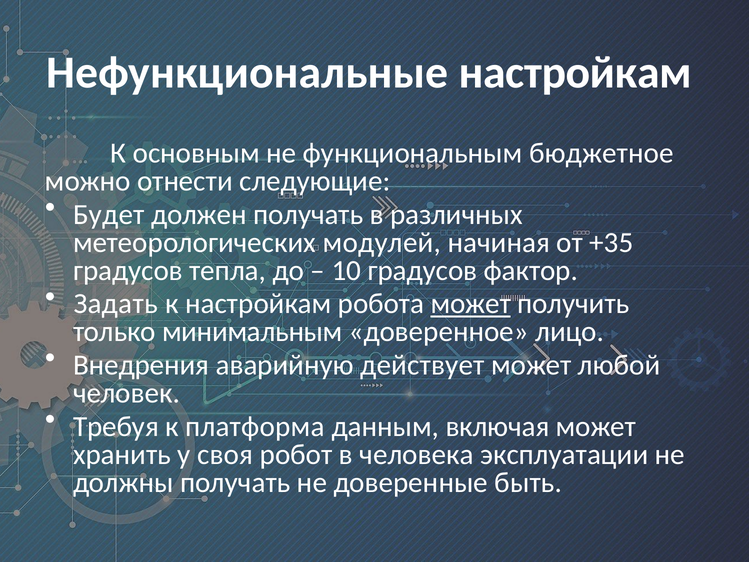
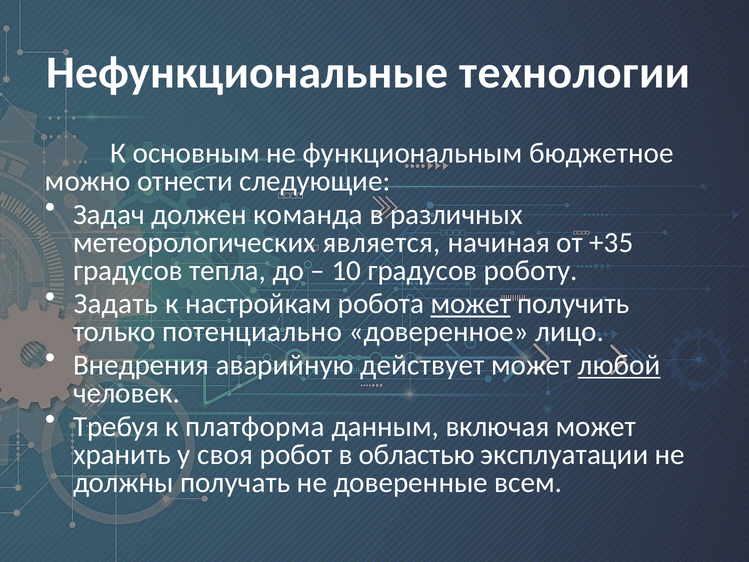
Нефункциональные настройкам: настройкам -> технологии
Будет: Будет -> Задач
должен получать: получать -> команда
модулей: модулей -> является
фактор: фактор -> роботу
минимальным: минимальным -> потенциально
любой underline: none -> present
человека: человека -> областью
быть: быть -> всем
